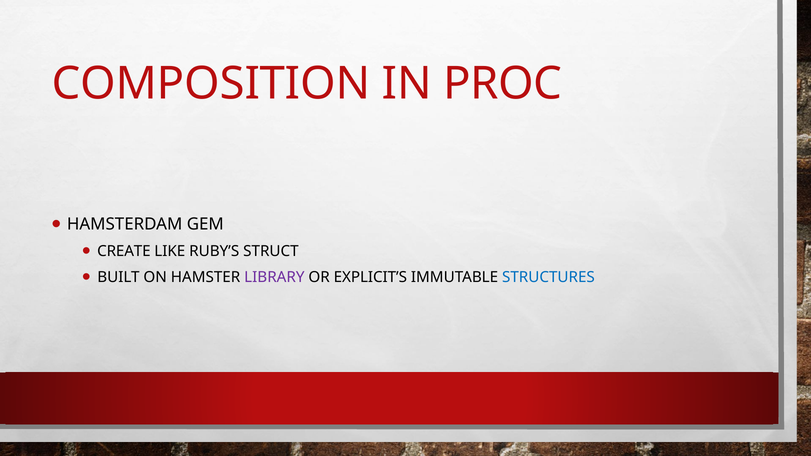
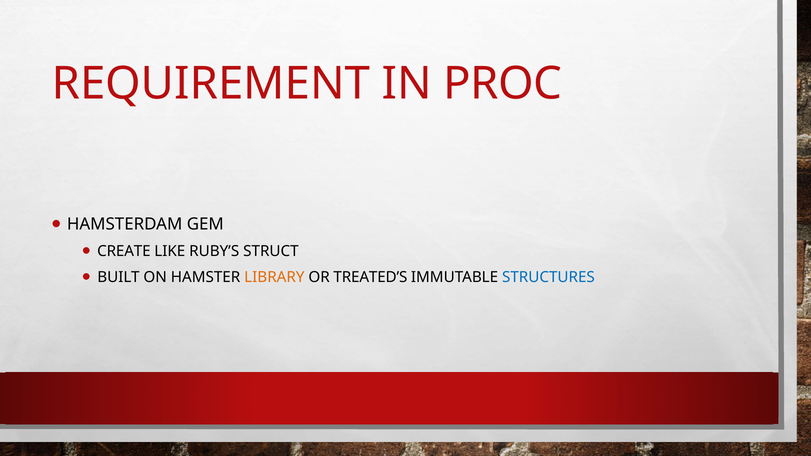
COMPOSITION: COMPOSITION -> REQUIREMENT
LIBRARY colour: purple -> orange
EXPLICIT’S: EXPLICIT’S -> TREATED’S
